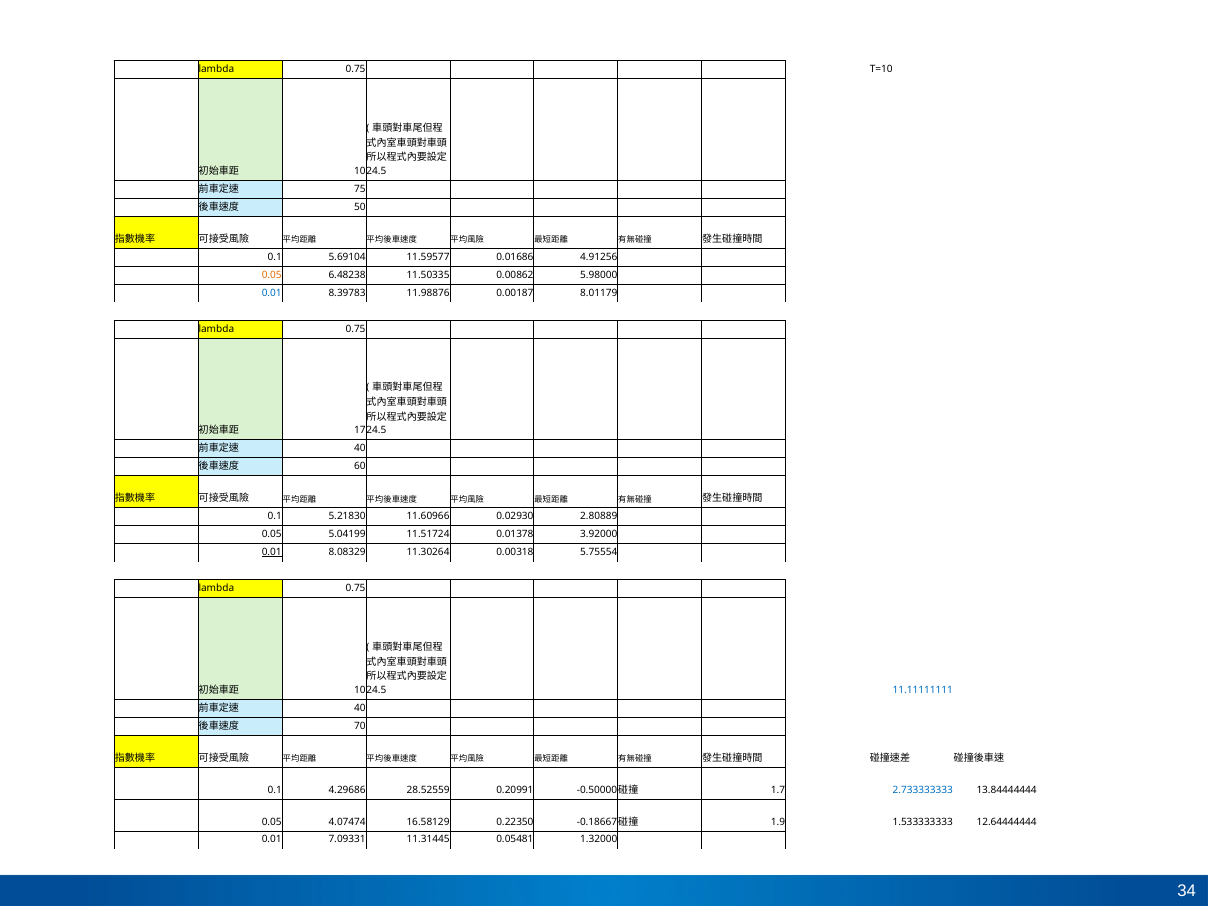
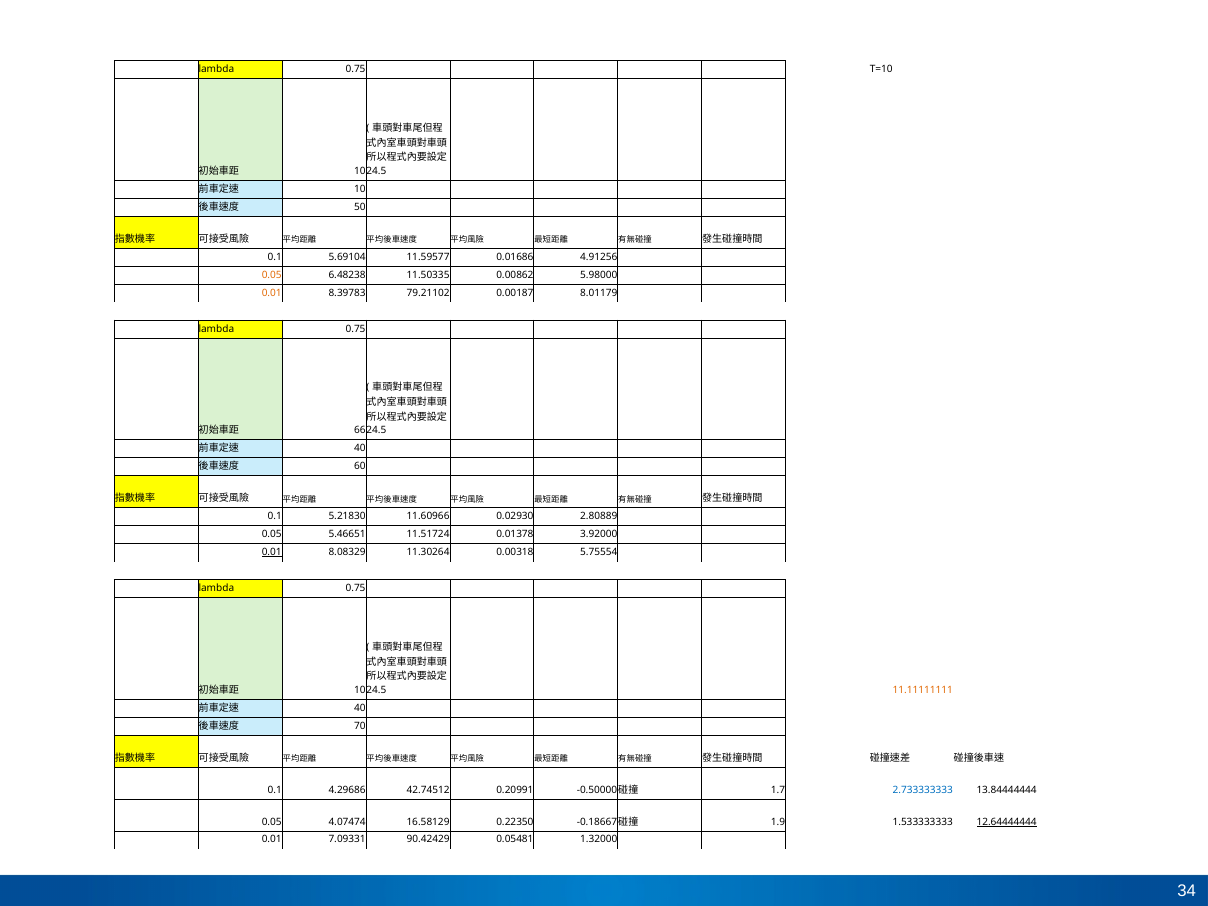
75 at (360, 189): 75 -> 10
0.01 at (272, 293) colour: blue -> orange
11.98876: 11.98876 -> 79.21102
17: 17 -> 66
5.04199: 5.04199 -> 5.46651
11.11111111 colour: blue -> orange
28.52559: 28.52559 -> 42.74512
12.64444444 underline: none -> present
11.31445: 11.31445 -> 90.42429
